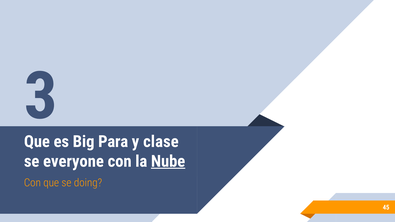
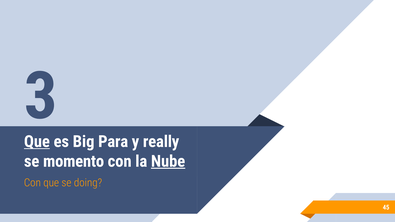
Que at (37, 142) underline: none -> present
clase: clase -> really
everyone: everyone -> momento
